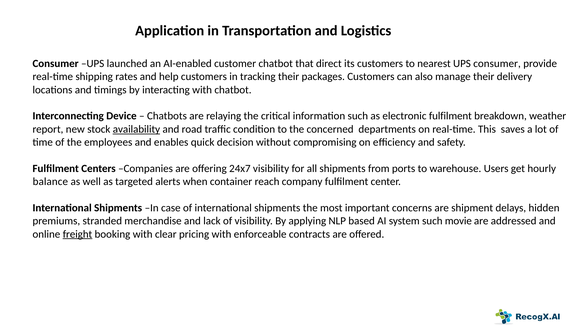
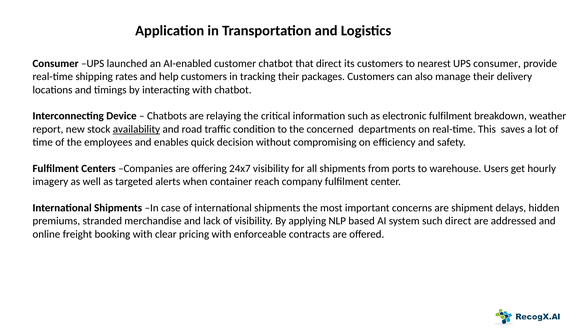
balance: balance -> imagery
such movie: movie -> direct
freight underline: present -> none
